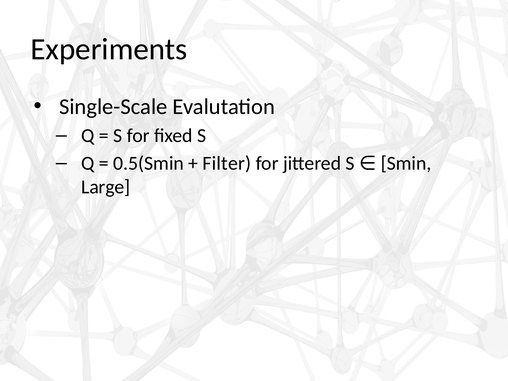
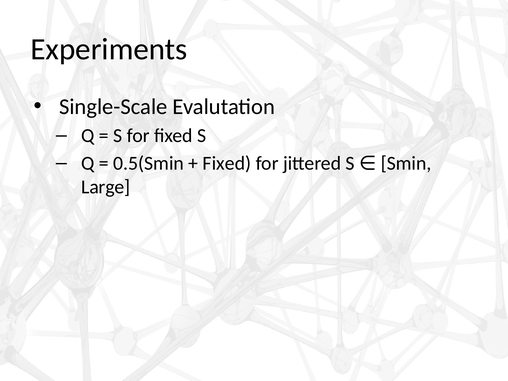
Filter at (227, 163): Filter -> Fixed
